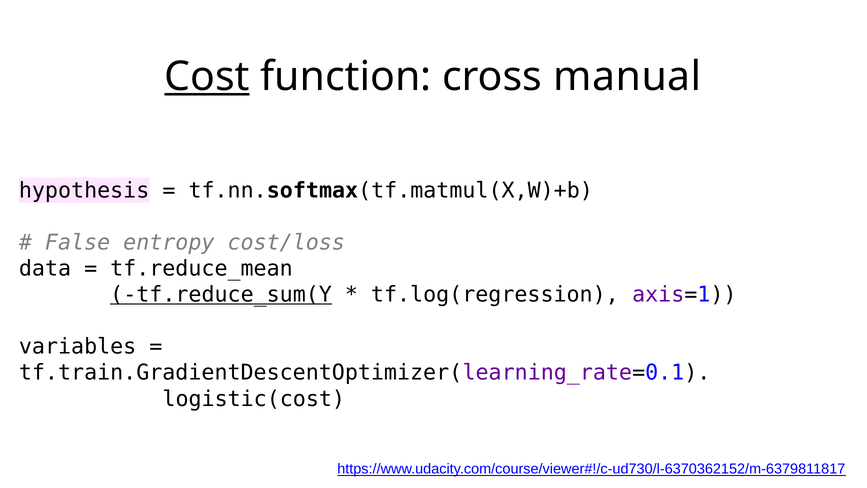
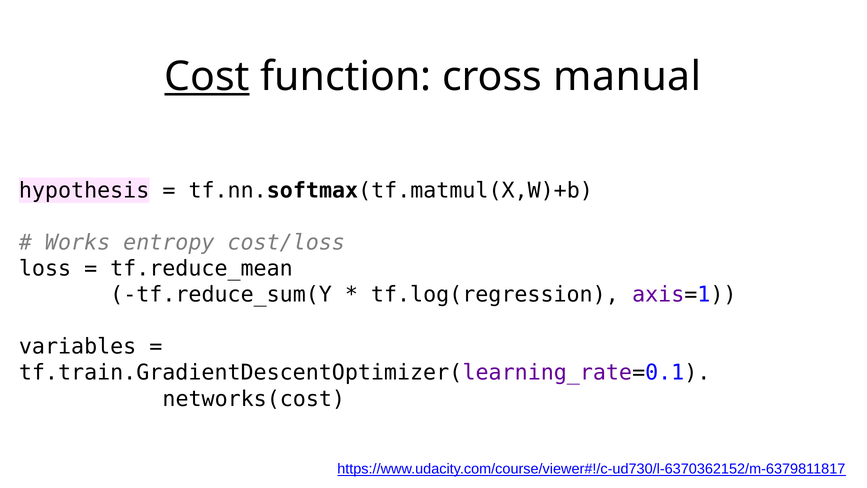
False: False -> Works
data: data -> loss
tf.reduce_sum(Y underline: present -> none
logistic(cost: logistic(cost -> networks(cost
